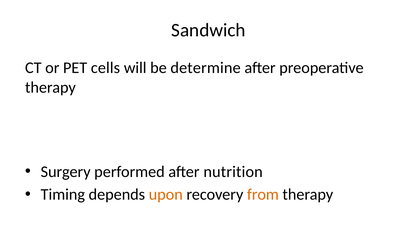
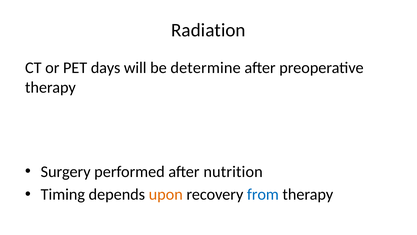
Sandwich: Sandwich -> Radiation
cells: cells -> days
from colour: orange -> blue
